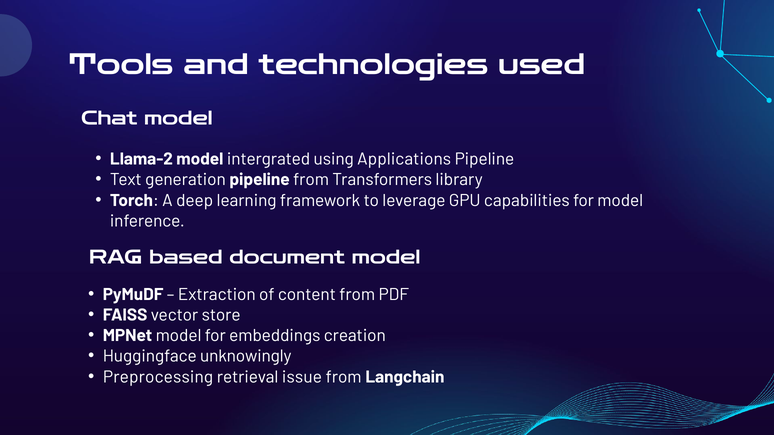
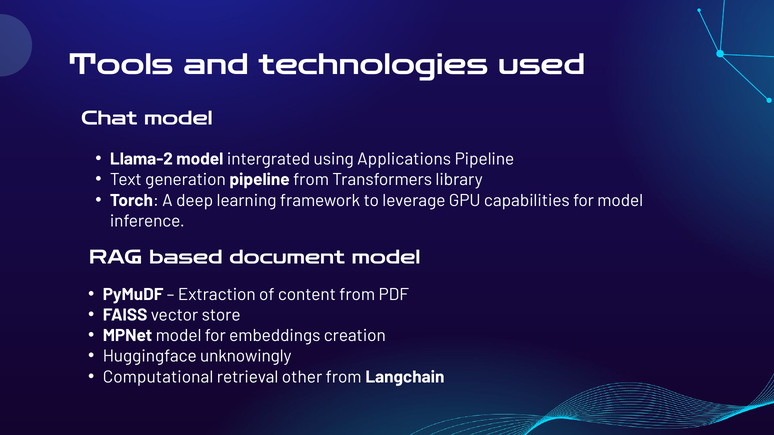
Preprocessing: Preprocessing -> Computational
issue: issue -> other
